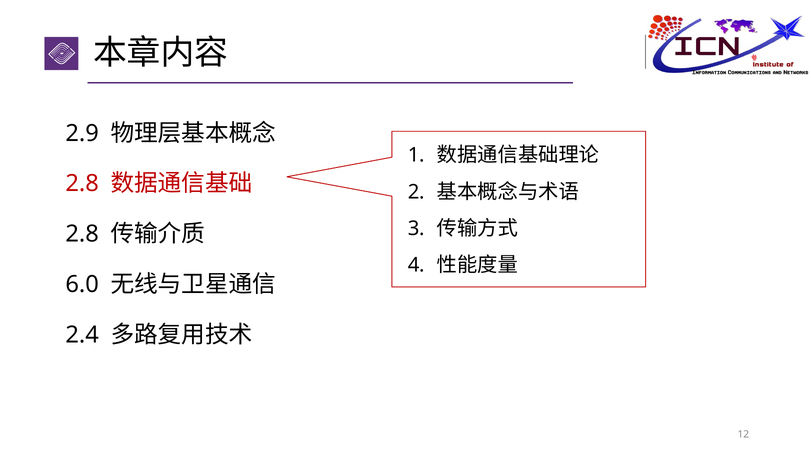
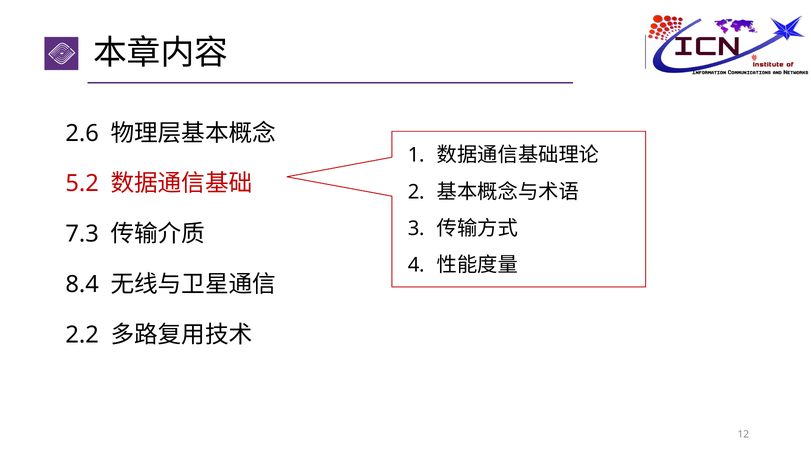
2.9: 2.9 -> 2.6
2.8 at (82, 184): 2.8 -> 5.2
2.8 at (82, 234): 2.8 -> 7.3
6.0: 6.0 -> 8.4
2.4: 2.4 -> 2.2
